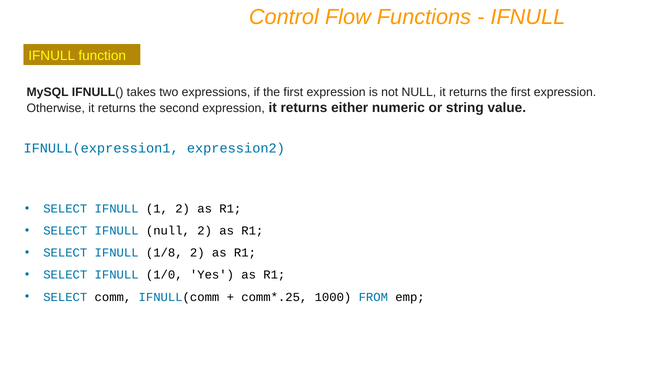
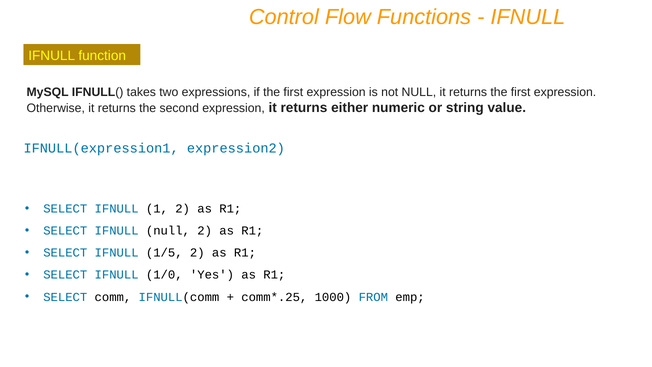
1/8: 1/8 -> 1/5
